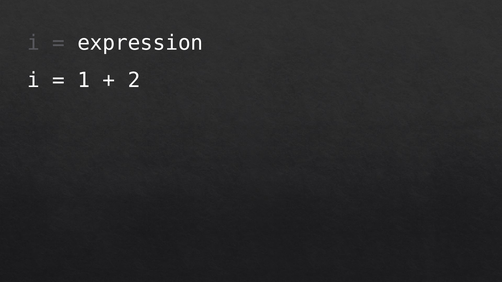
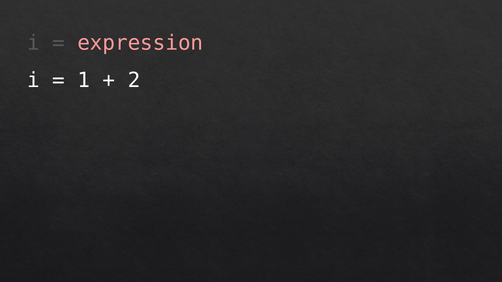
expression colour: white -> pink
